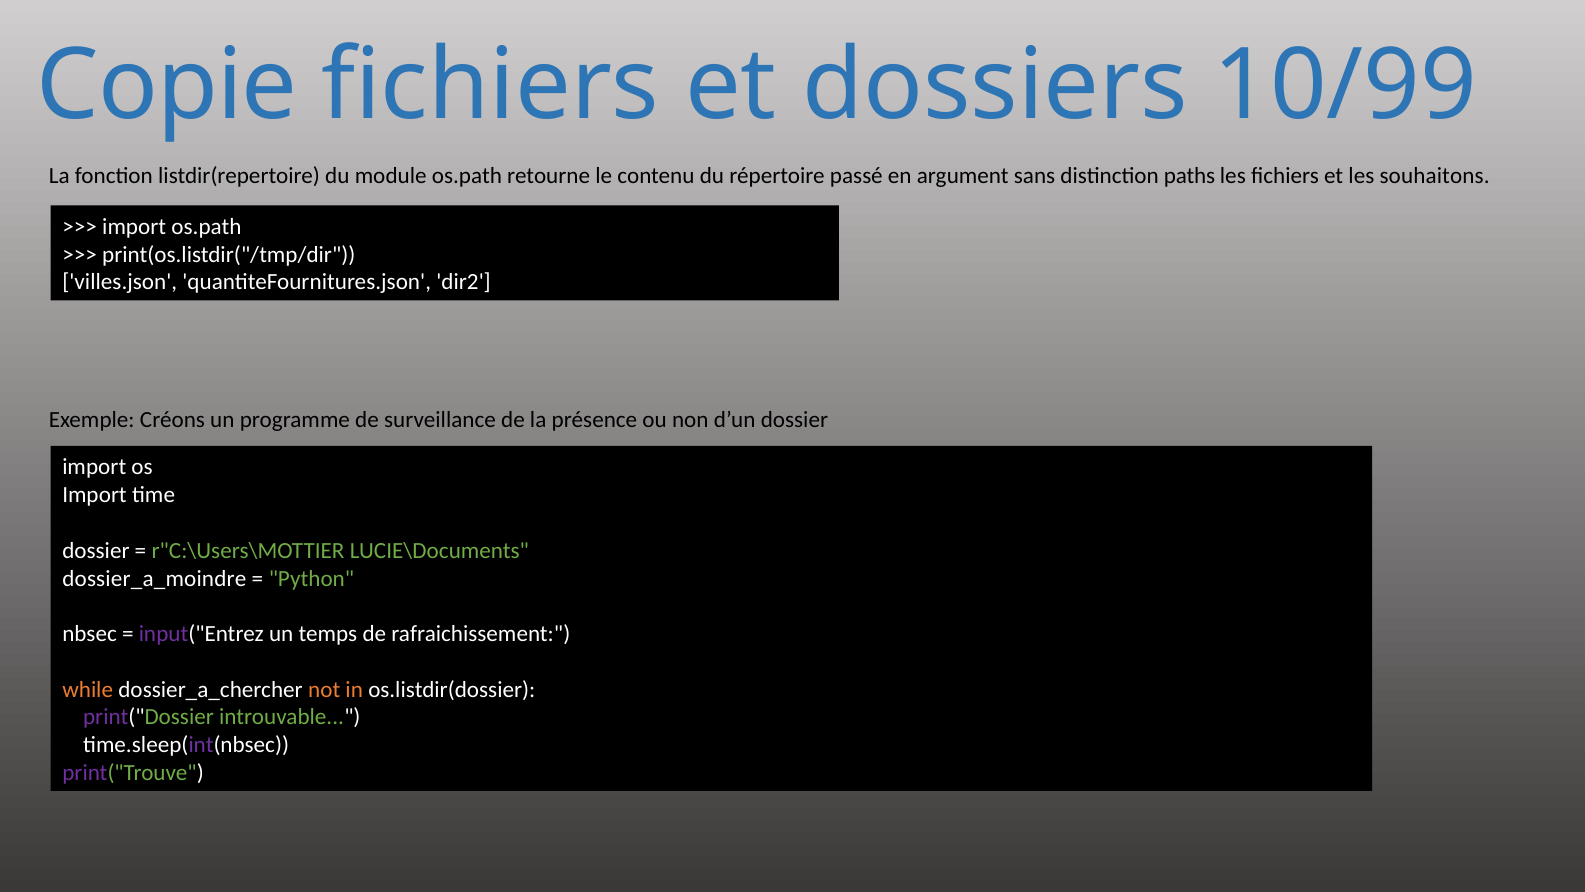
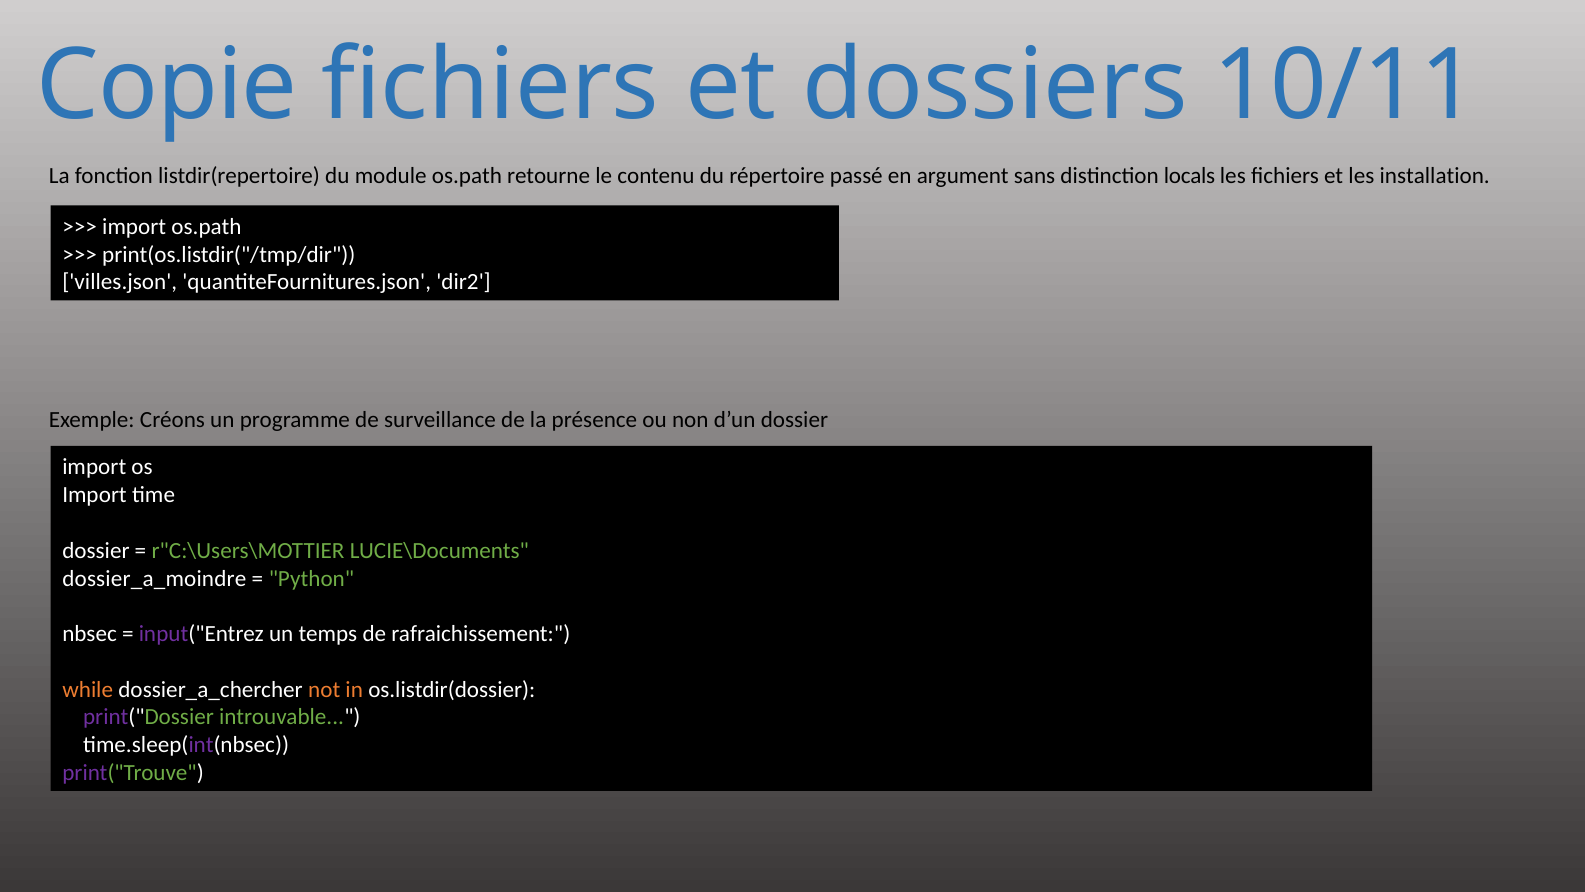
10/99: 10/99 -> 10/11
paths: paths -> locals
souhaitons: souhaitons -> installation
